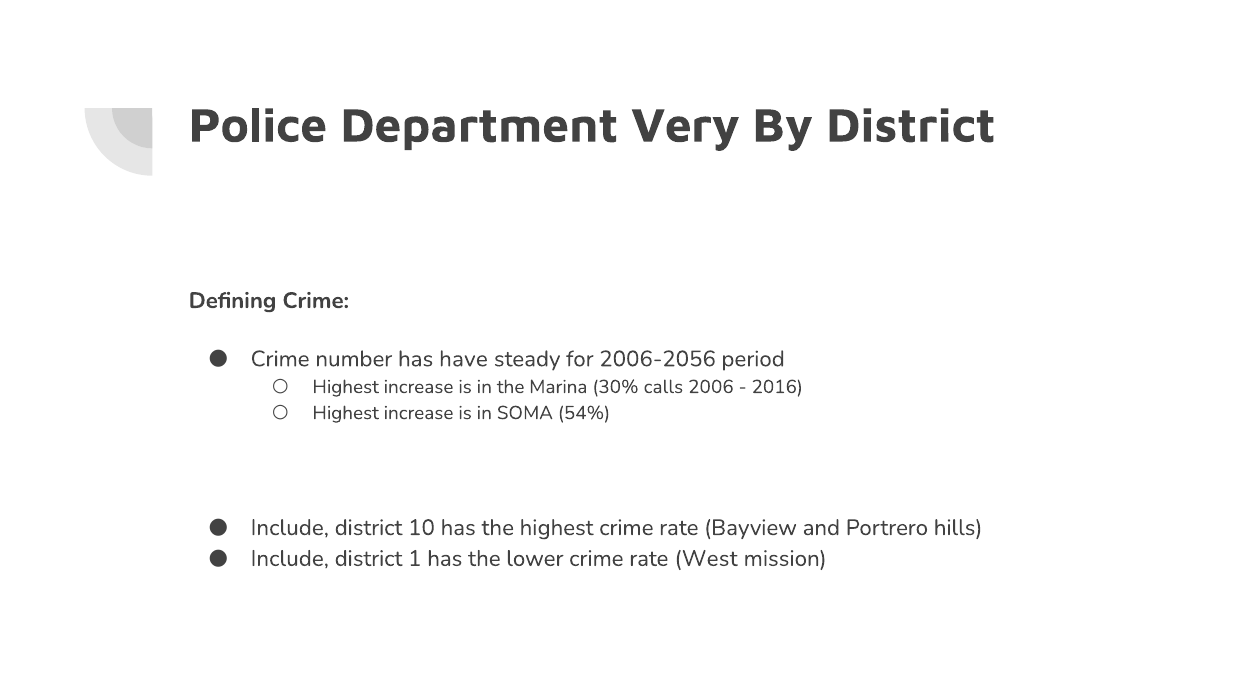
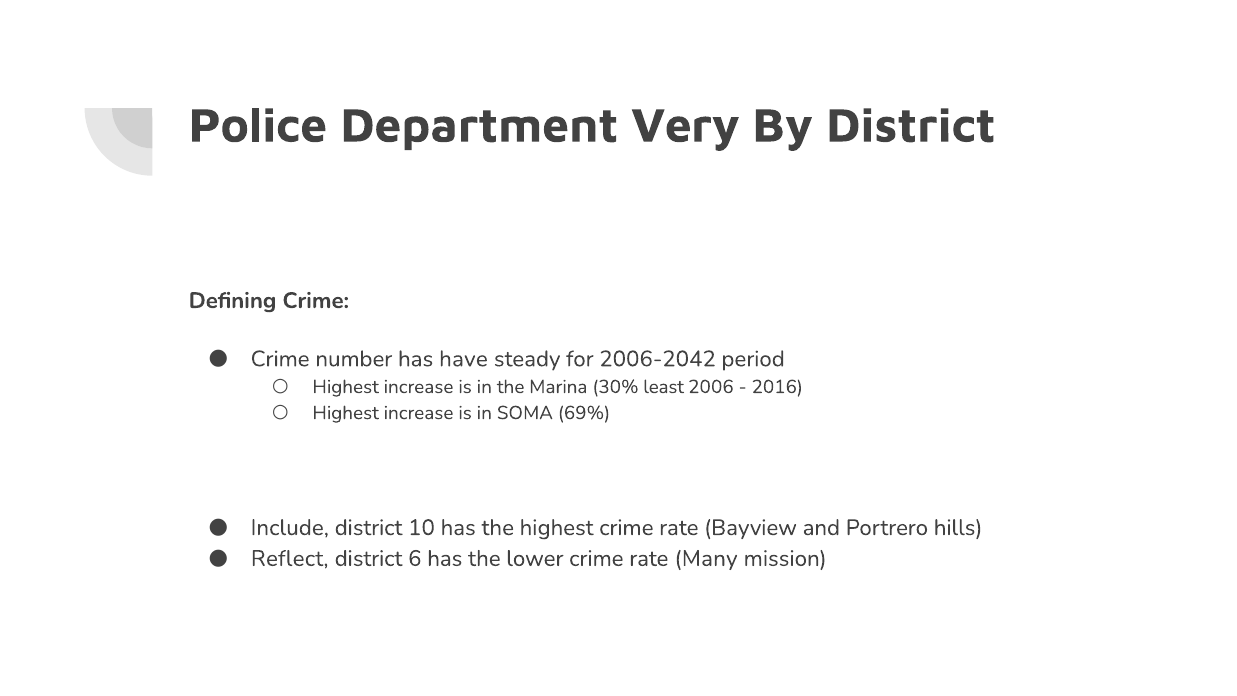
2006-2056: 2006-2056 -> 2006-2042
calls: calls -> least
54%: 54% -> 69%
Include at (290, 558): Include -> Reflect
1: 1 -> 6
West: West -> Many
